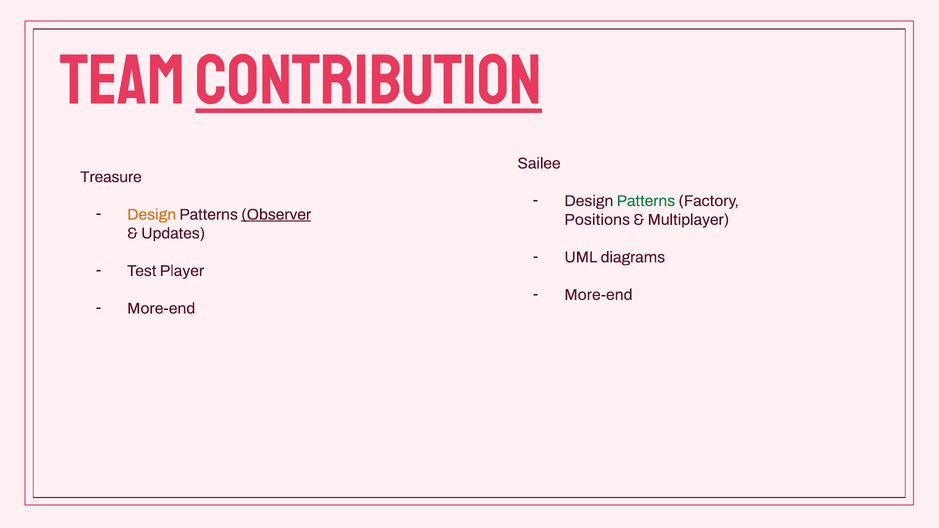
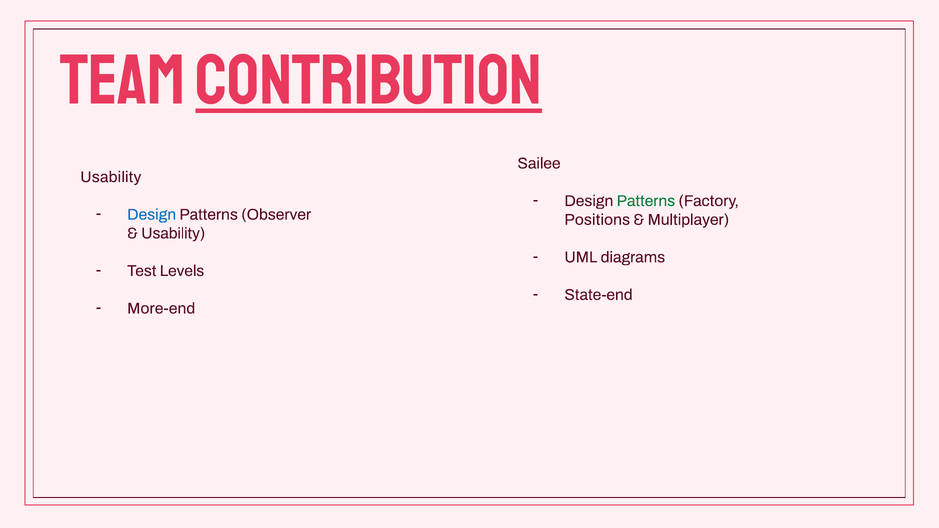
Treasure at (111, 177): Treasure -> Usability
Design at (152, 215) colour: orange -> blue
Observer underline: present -> none
Updates at (173, 233): Updates -> Usability
Player: Player -> Levels
More-end at (598, 295): More-end -> State-end
